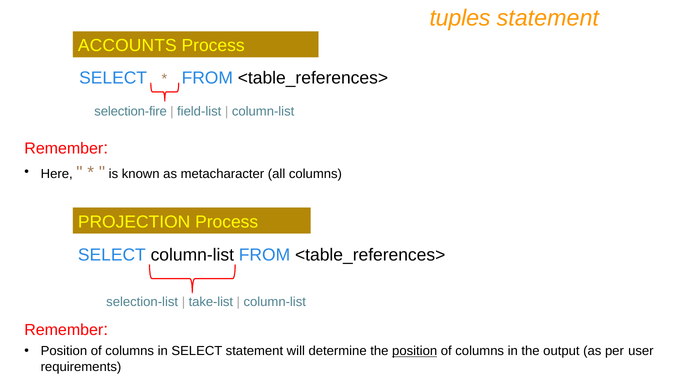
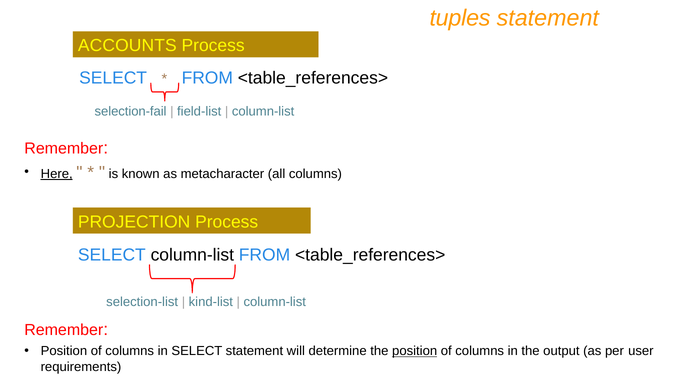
selection-fire: selection-fire -> selection-fail
Here underline: none -> present
take-list: take-list -> kind-list
